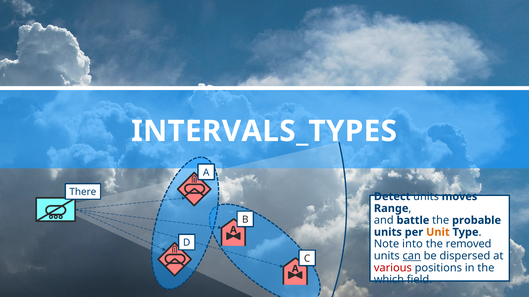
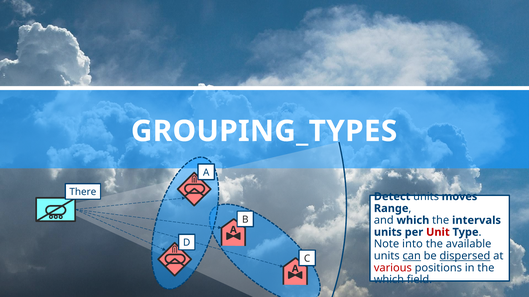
INTERVALS_TYPES: INTERVALS_TYPES -> GROUPING_TYPES
and battle: battle -> which
probable: probable -> intervals
Unit colour: orange -> red
removed: removed -> available
dispersed underline: none -> present
